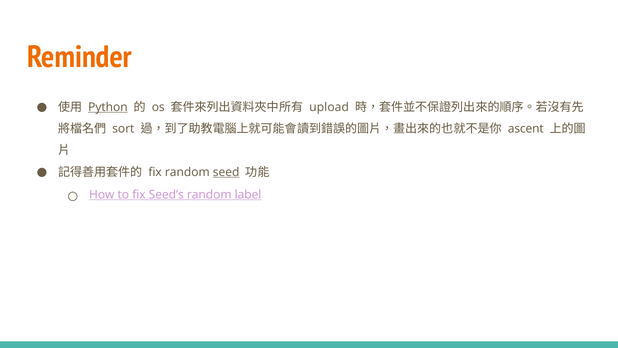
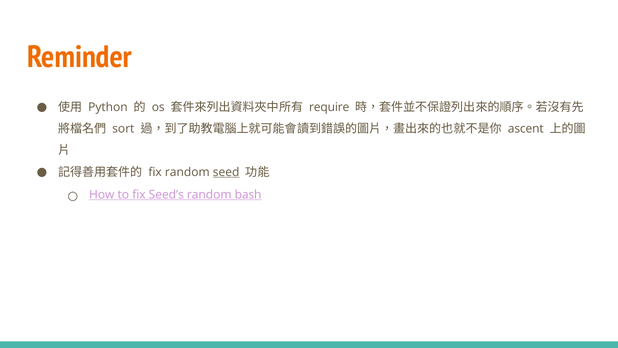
Python underline: present -> none
upload: upload -> require
label: label -> bash
